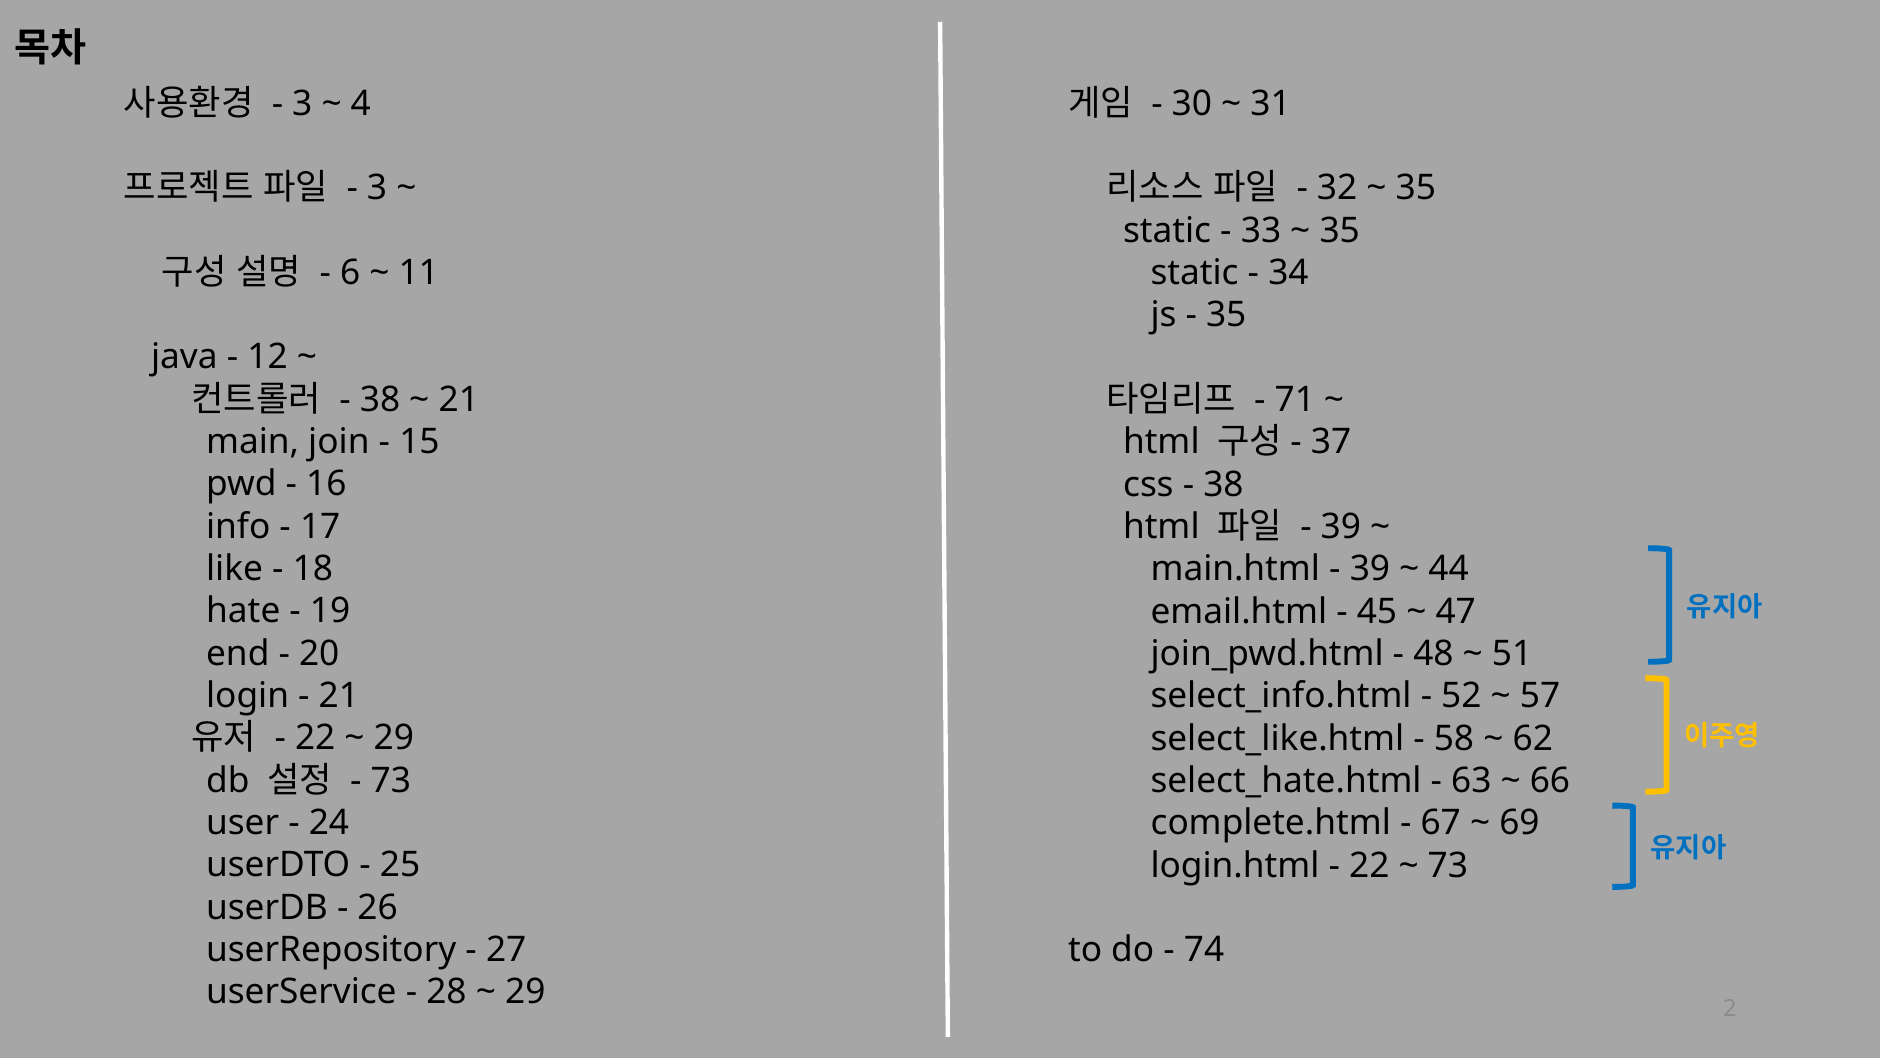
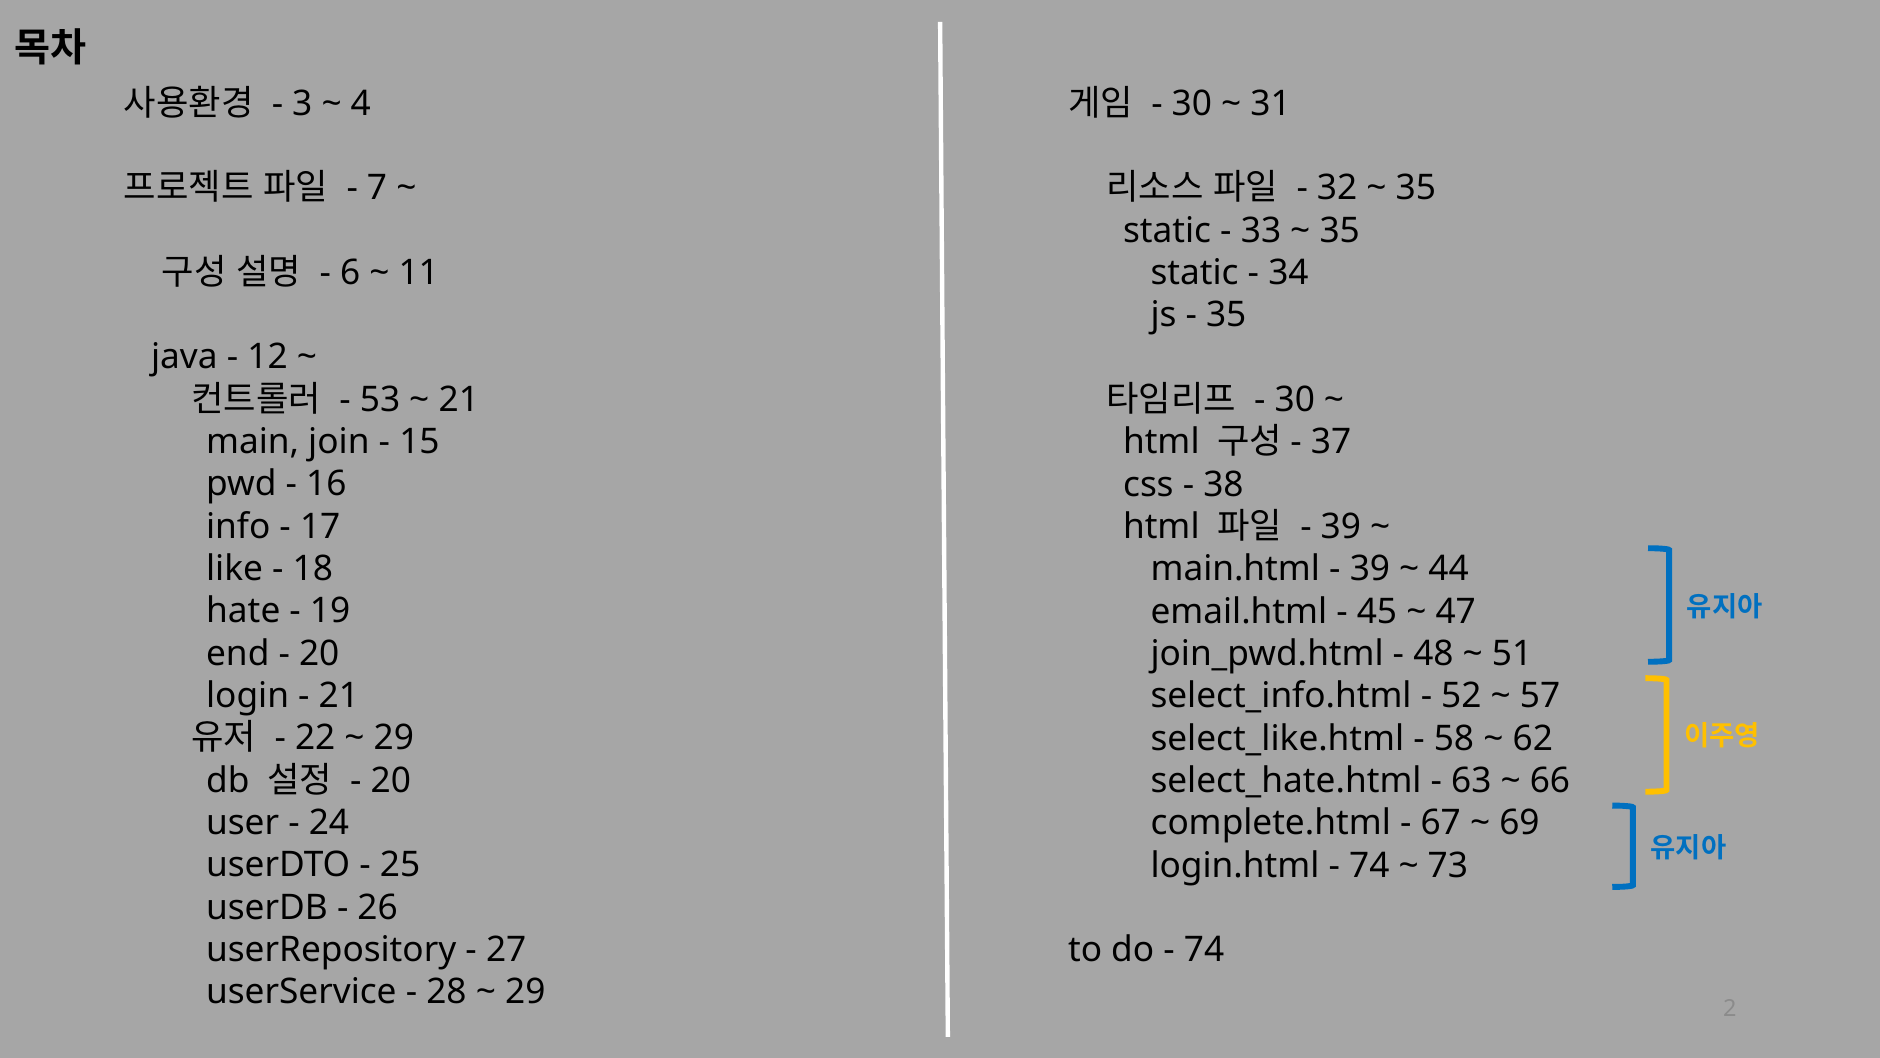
3 at (377, 188): 3 -> 7
38 at (380, 399): 38 -> 53
71 at (1295, 400): 71 -> 30
73 at (391, 780): 73 -> 20
22 at (1369, 865): 22 -> 74
